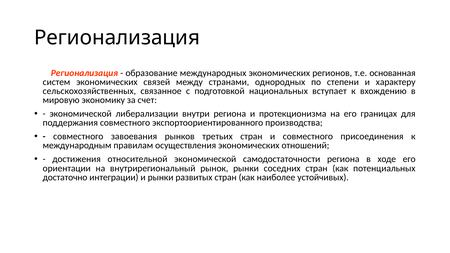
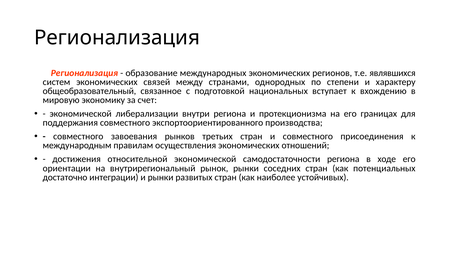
основанная: основанная -> являвшихся
сельскохозяйственных: сельскохозяйственных -> общеобразовательный
